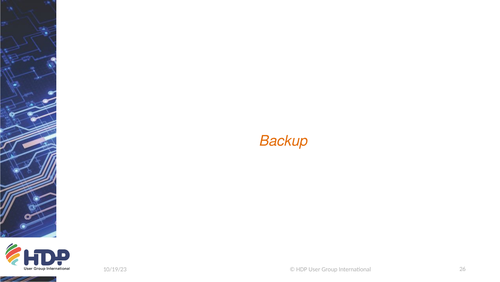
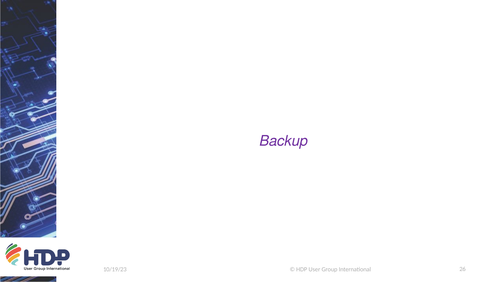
Backup colour: orange -> purple
